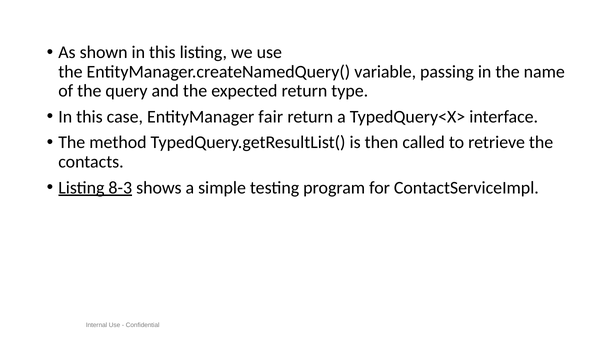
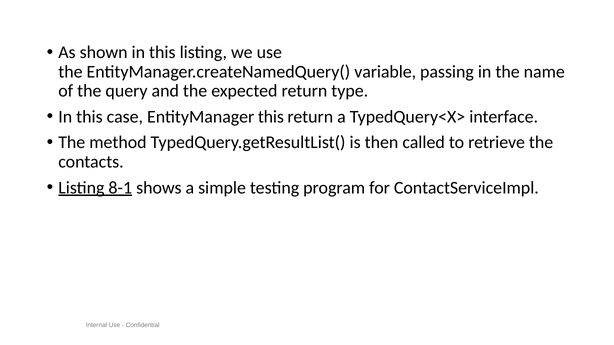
EntityManager fair: fair -> this
8-3: 8-3 -> 8-1
